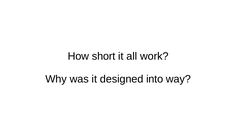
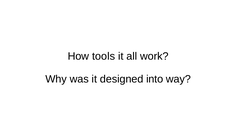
short: short -> tools
